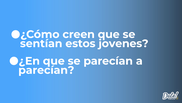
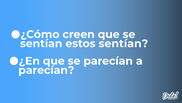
estos jovenes: jovenes -> sentían
